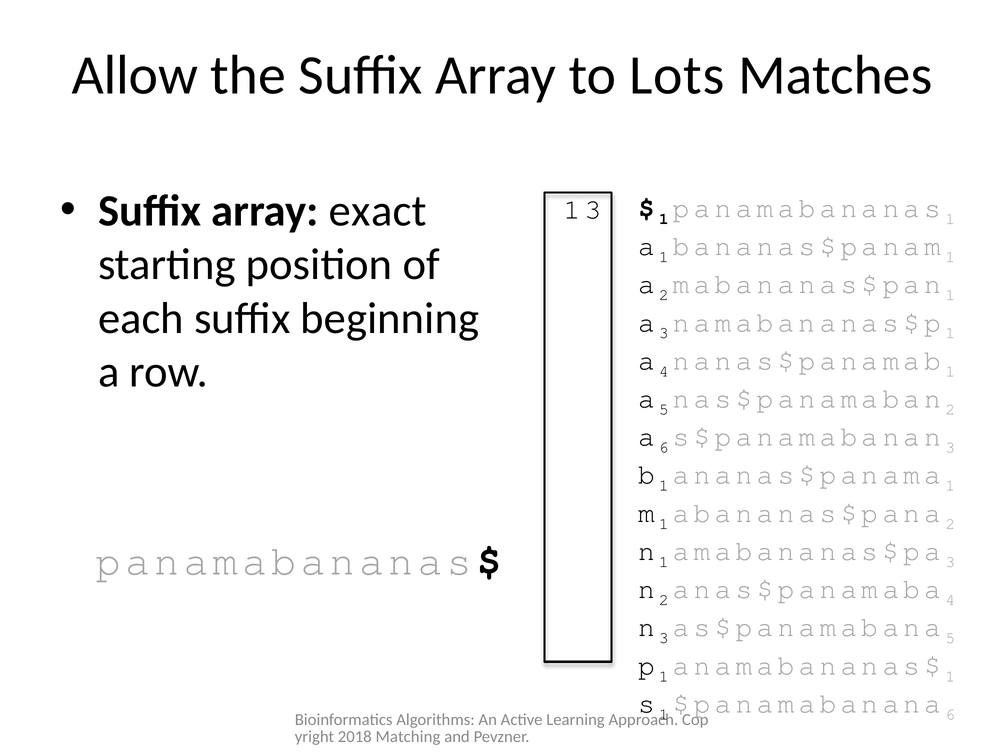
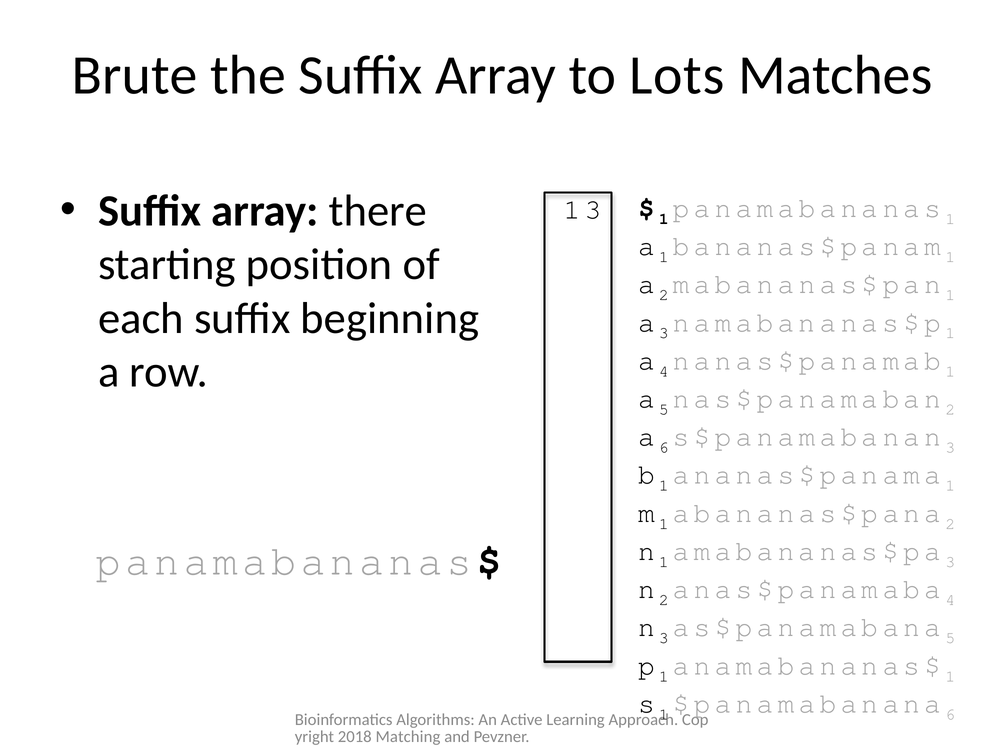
Allow: Allow -> Brute
exact: exact -> there
